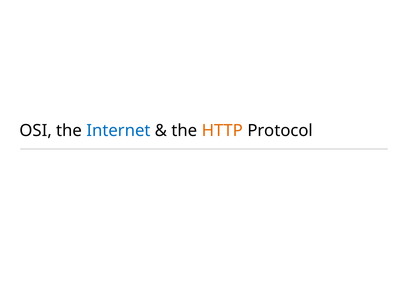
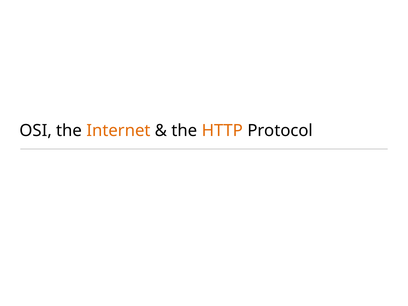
Internet colour: blue -> orange
